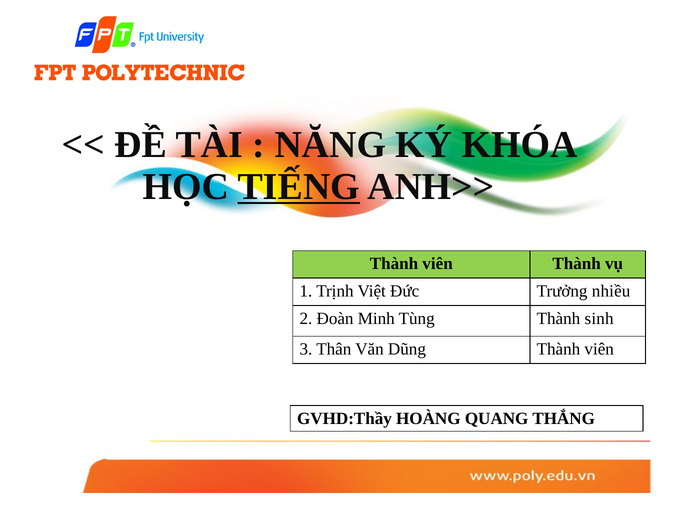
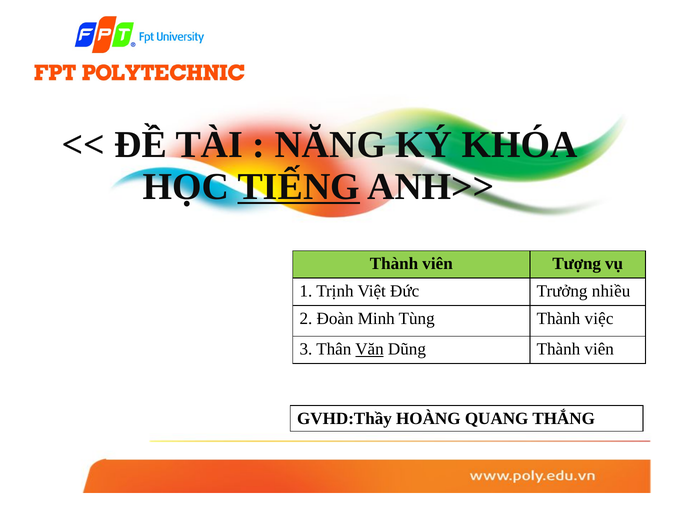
viên Thành: Thành -> Tượng
sinh: sinh -> việc
Văn underline: none -> present
